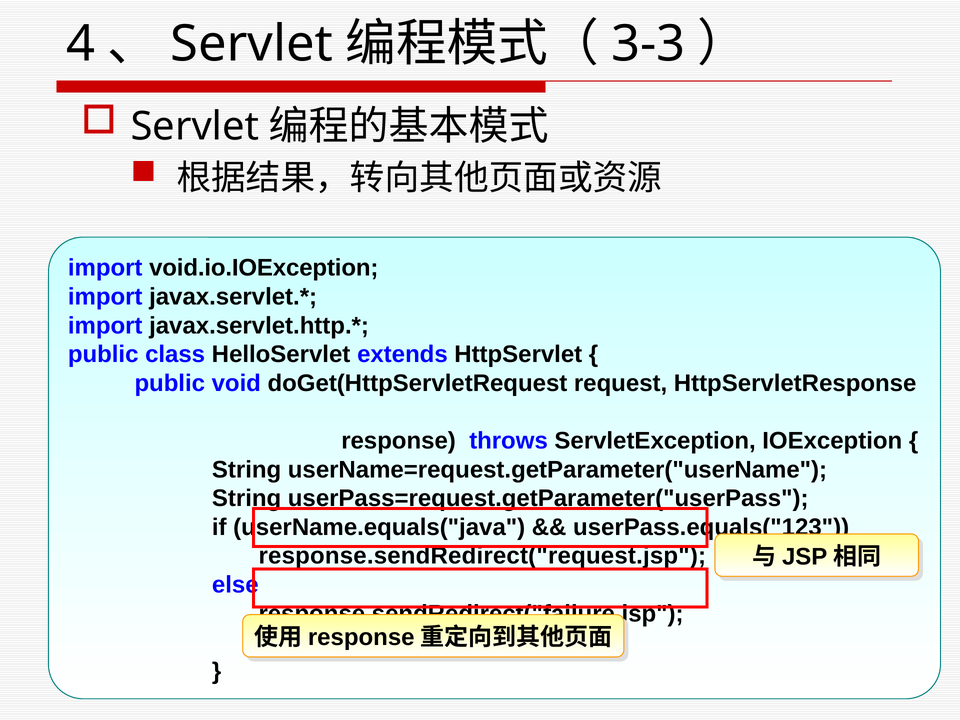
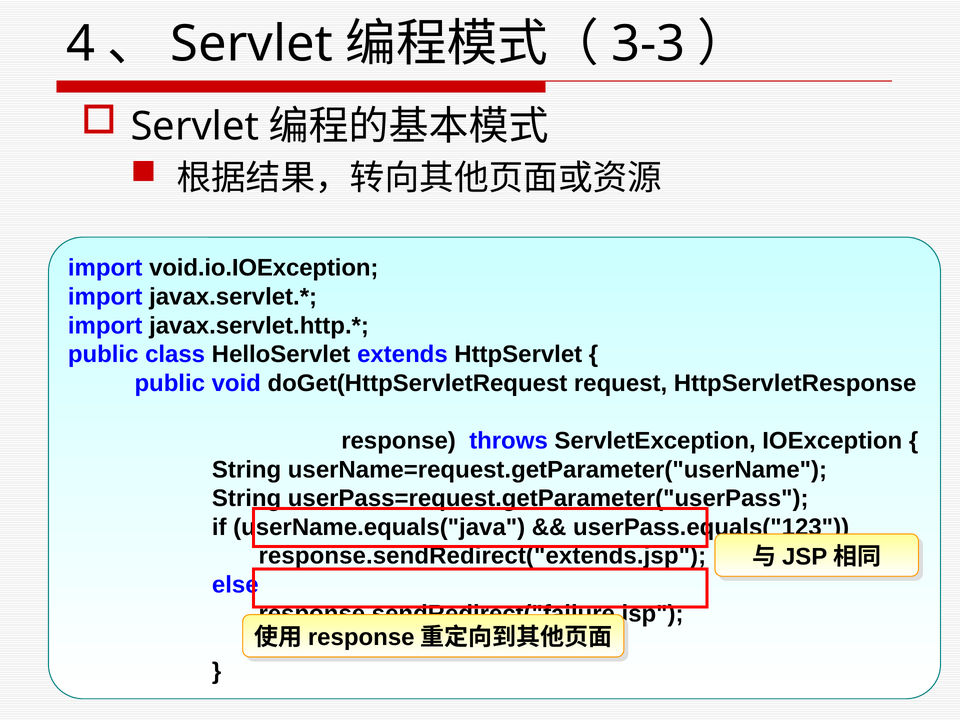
response.sendRedirect("request.jsp: response.sendRedirect("request.jsp -> response.sendRedirect("extends.jsp
